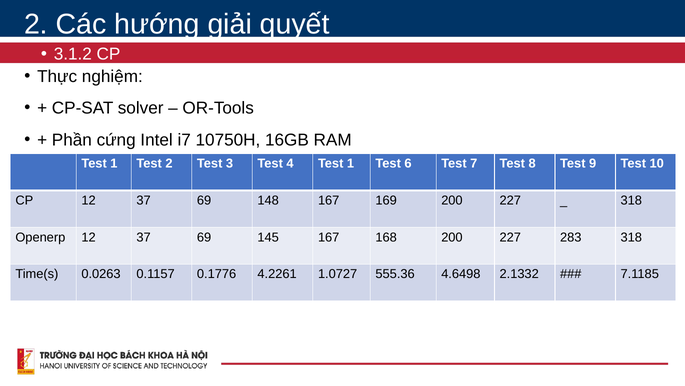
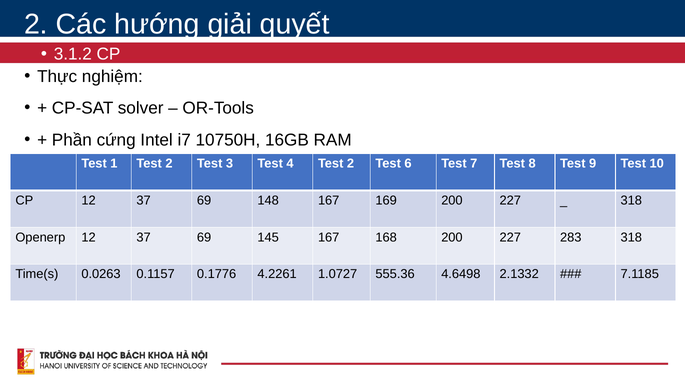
4 Test 1: 1 -> 2
